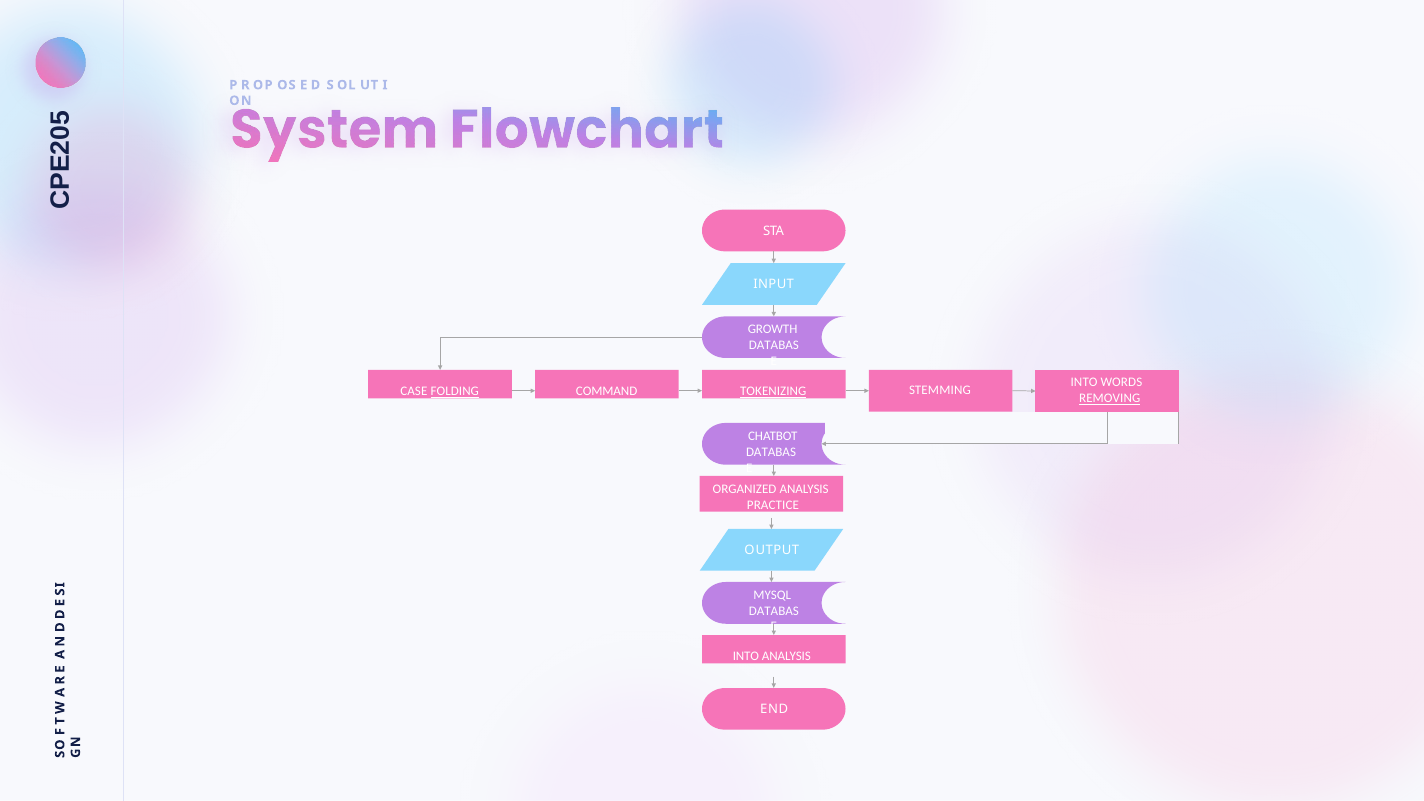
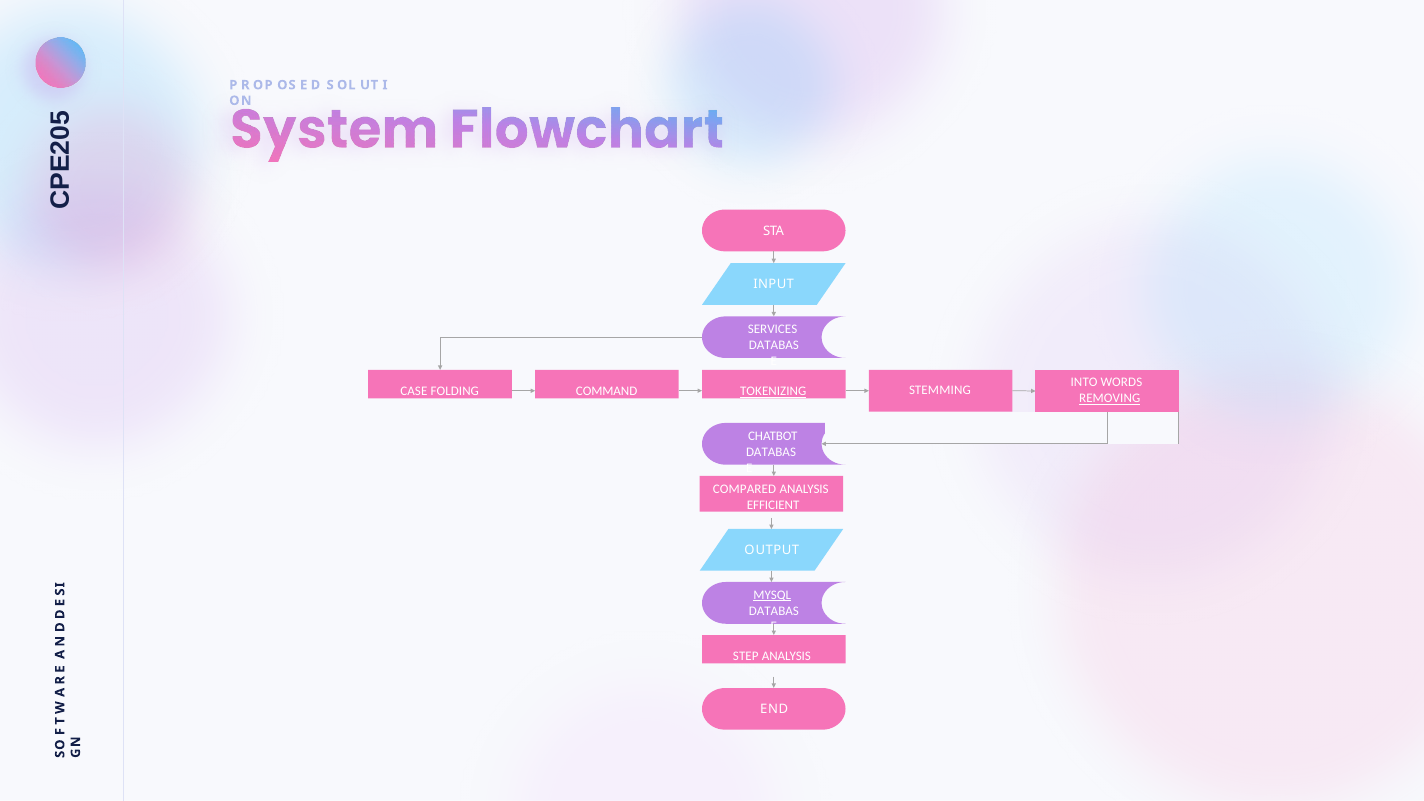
GROWTH: GROWTH -> SERVICES
FOLDING underline: present -> none
ORGANIZED: ORGANIZED -> COMPARED
PRACTICE: PRACTICE -> EFFICIENT
MYSQL underline: none -> present
INTO at (746, 657): INTO -> STEP
